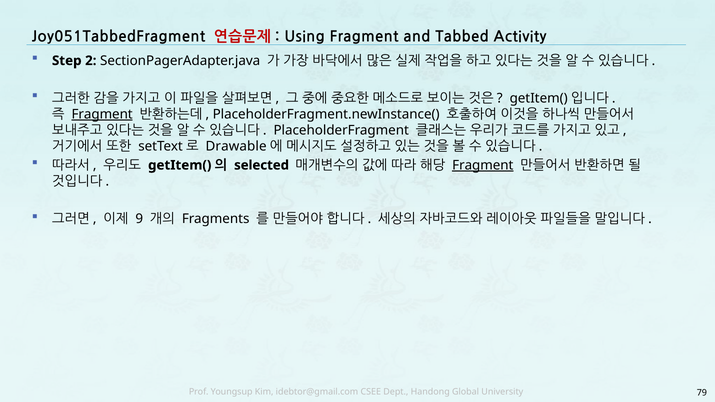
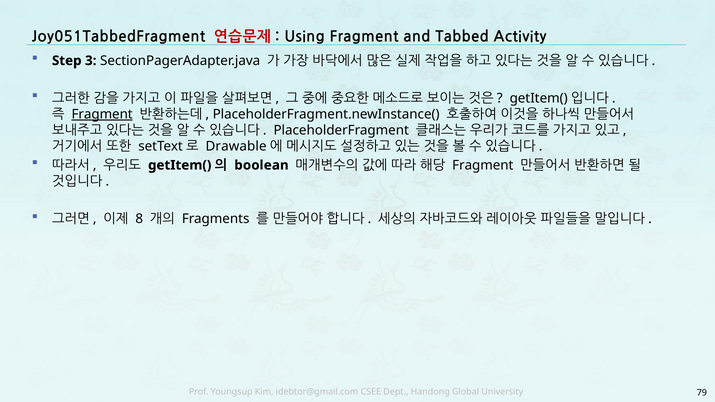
2: 2 -> 3
selected: selected -> boolean
Fragment at (483, 165) underline: present -> none
9: 9 -> 8
